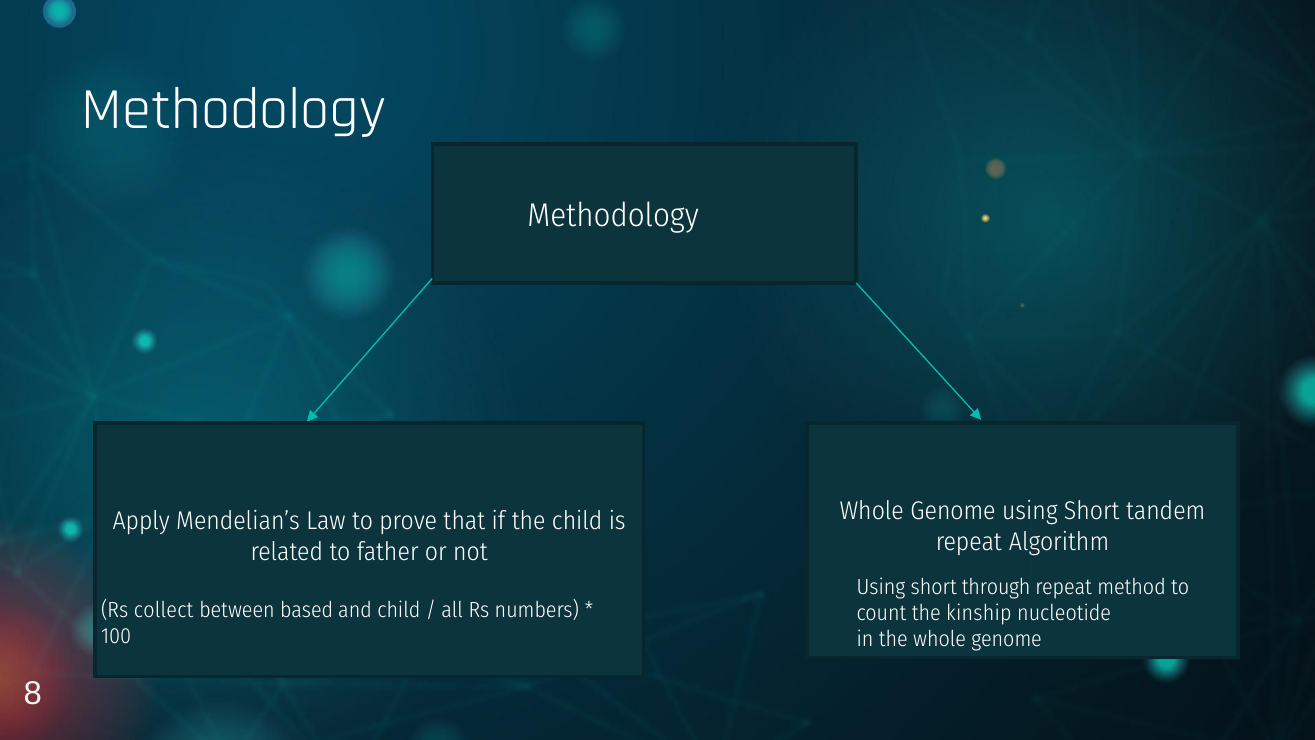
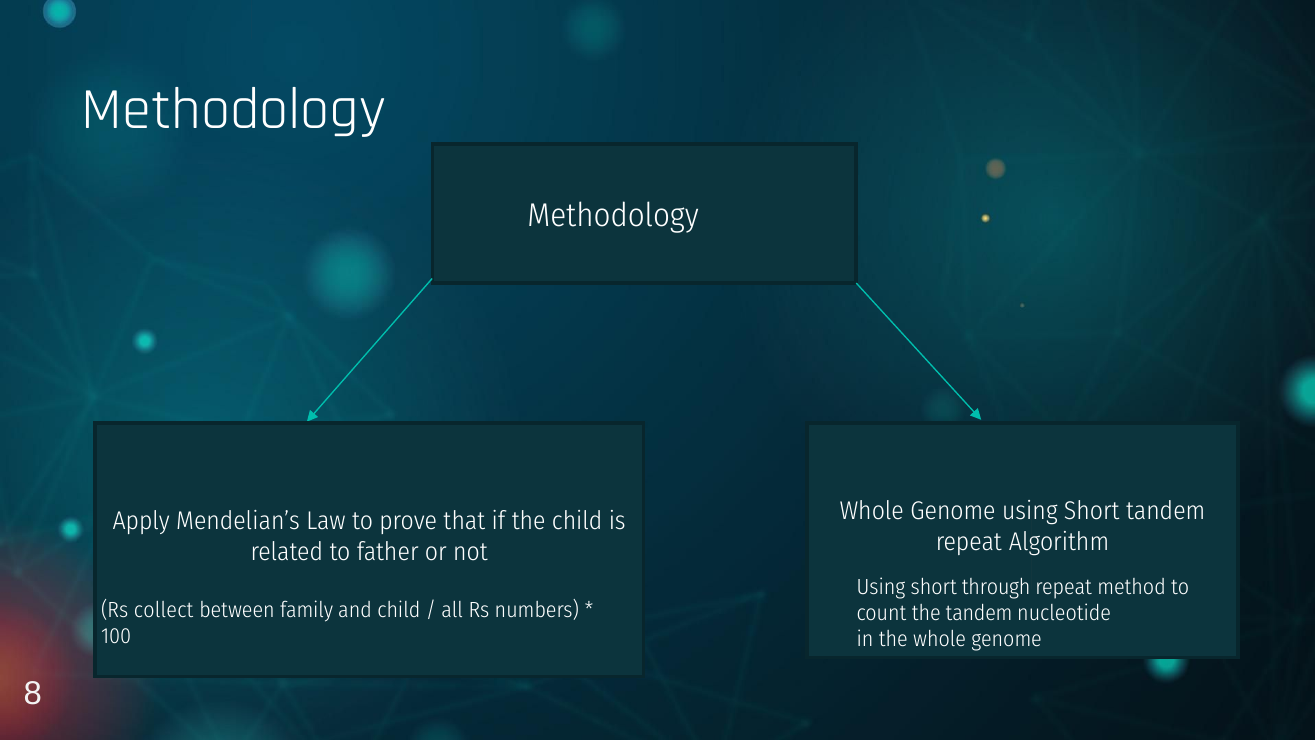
based: based -> family
the kinship: kinship -> tandem
